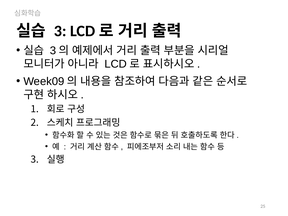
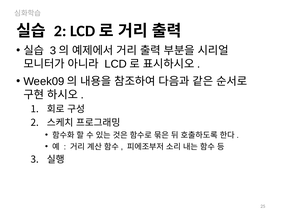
3 at (60, 31): 3 -> 2
